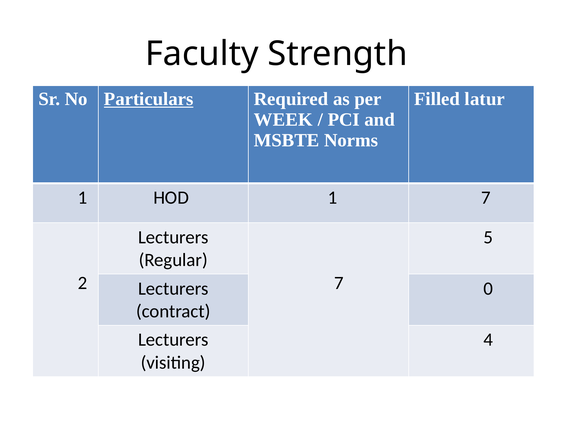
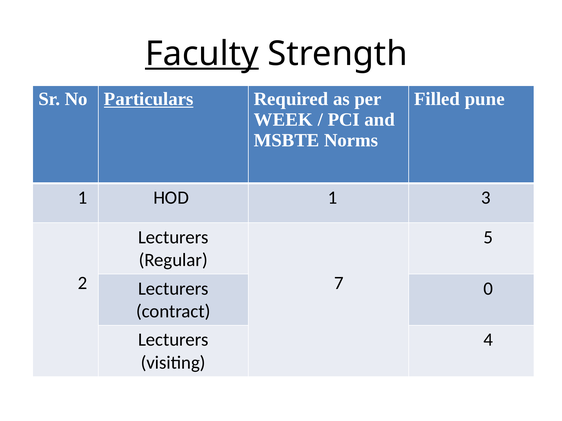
Faculty underline: none -> present
latur: latur -> pune
1 7: 7 -> 3
